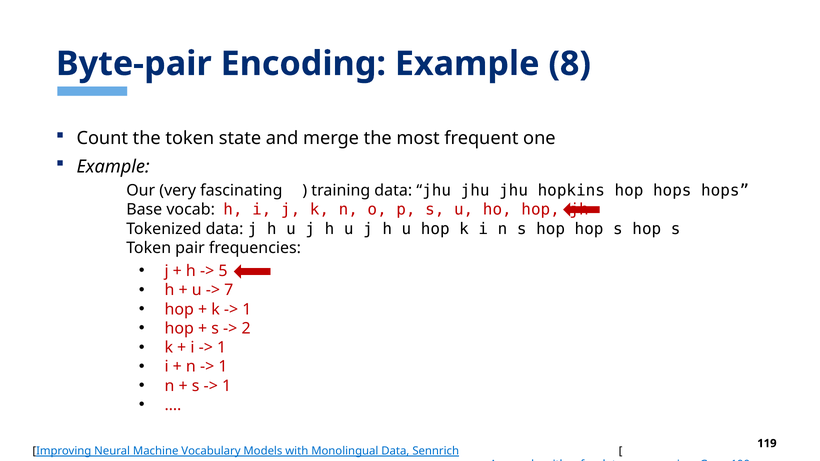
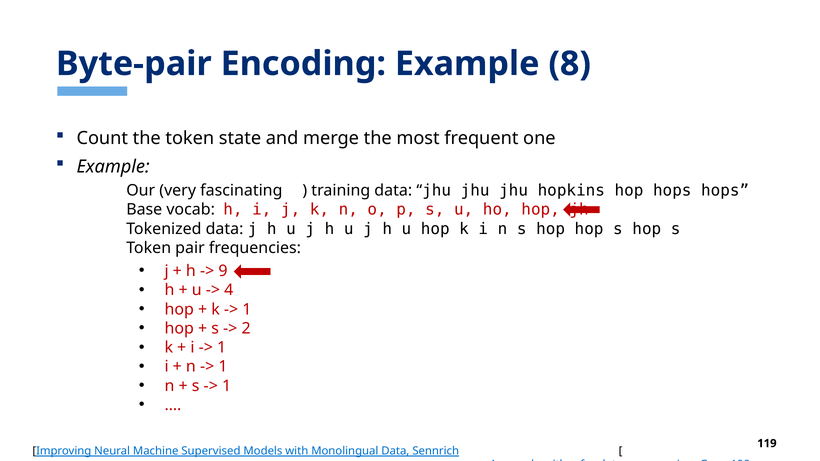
5: 5 -> 9
7 at (229, 290): 7 -> 4
Vocabulary: Vocabulary -> Supervised
